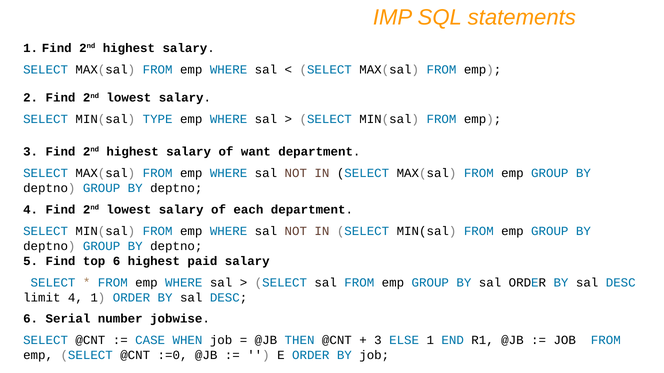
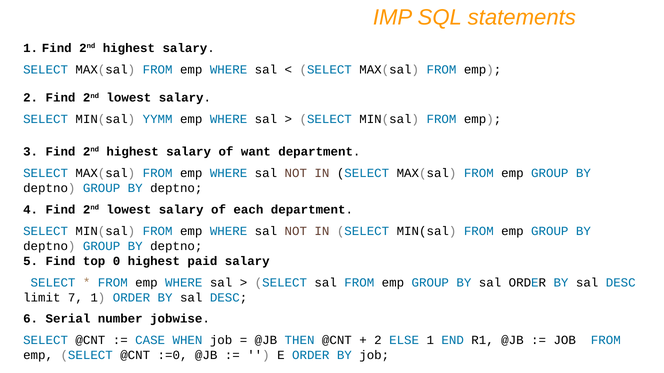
TYPE: TYPE -> YYMM
top 6: 6 -> 0
limit 4: 4 -> 7
3 at (378, 341): 3 -> 2
